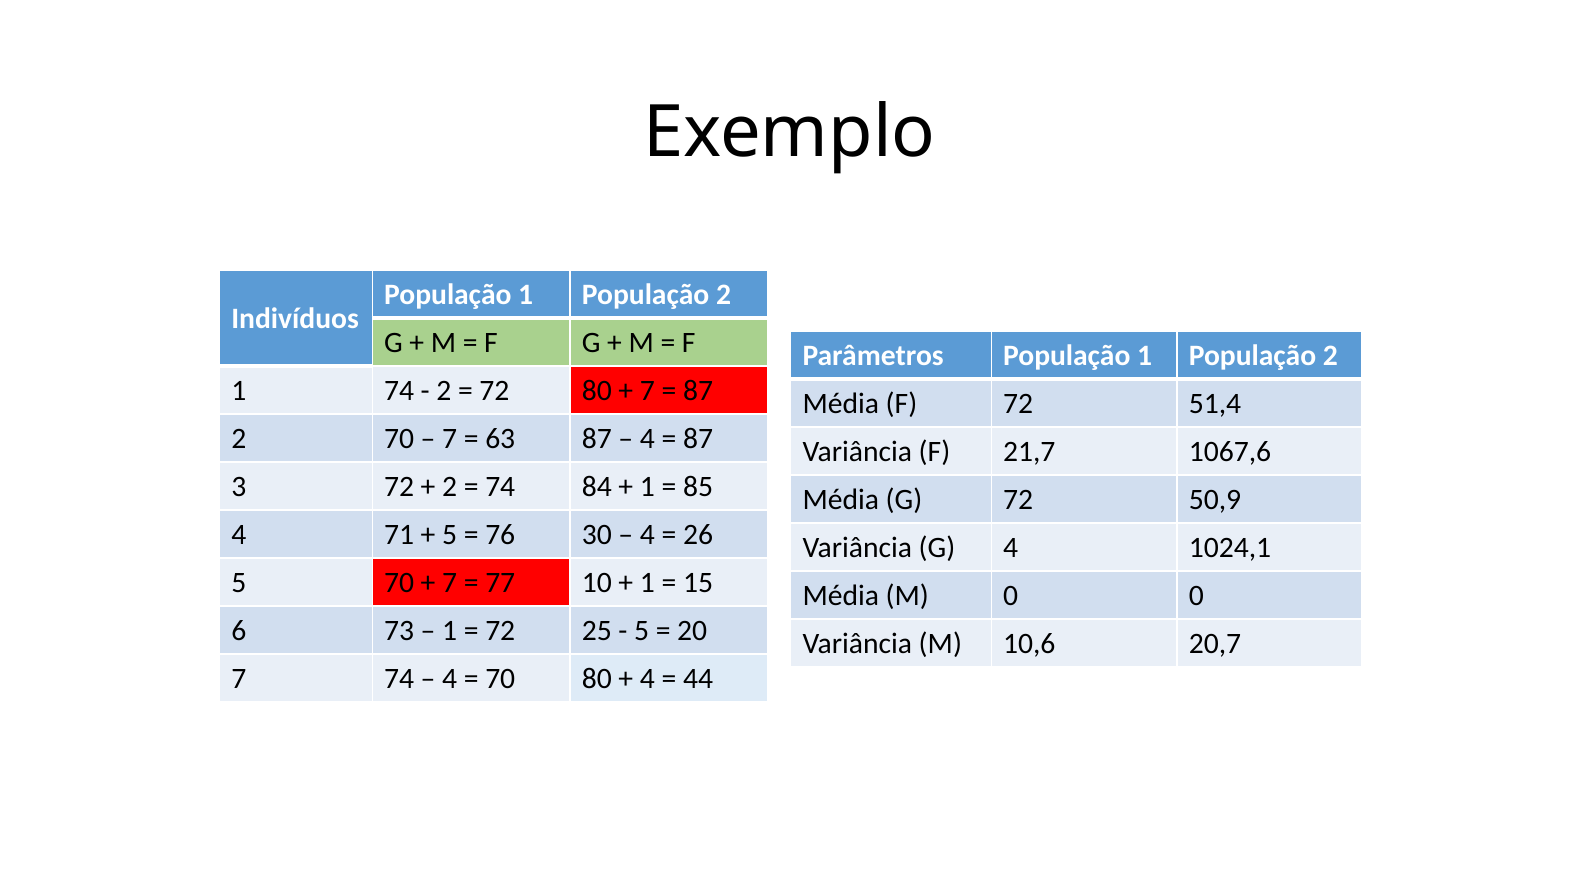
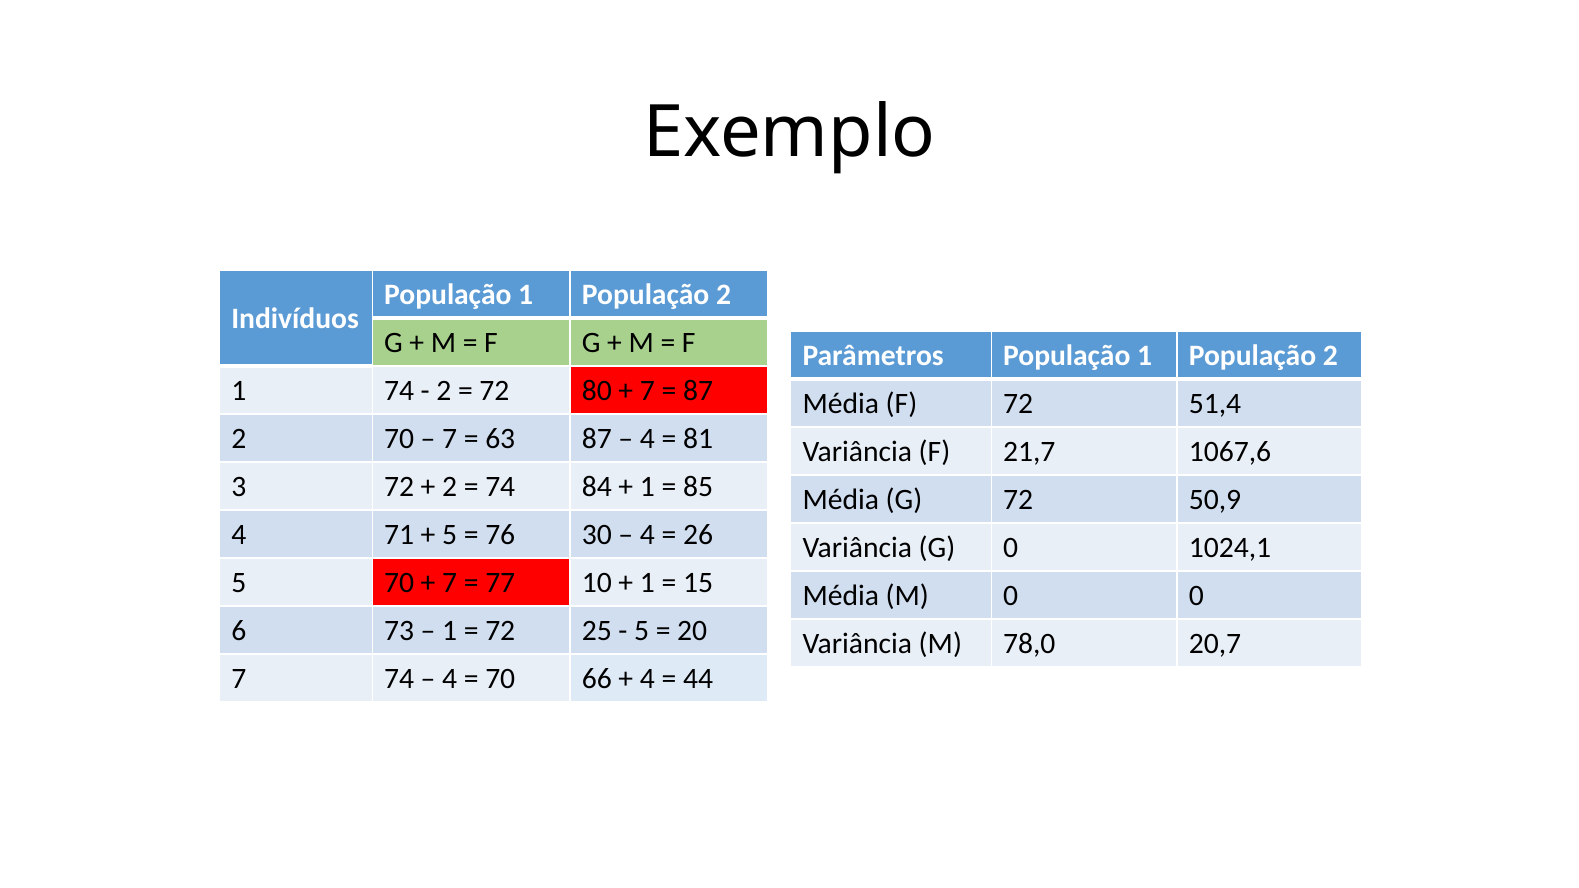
87 at (698, 438): 87 -> 81
G 4: 4 -> 0
10,6: 10,6 -> 78,0
70 80: 80 -> 66
